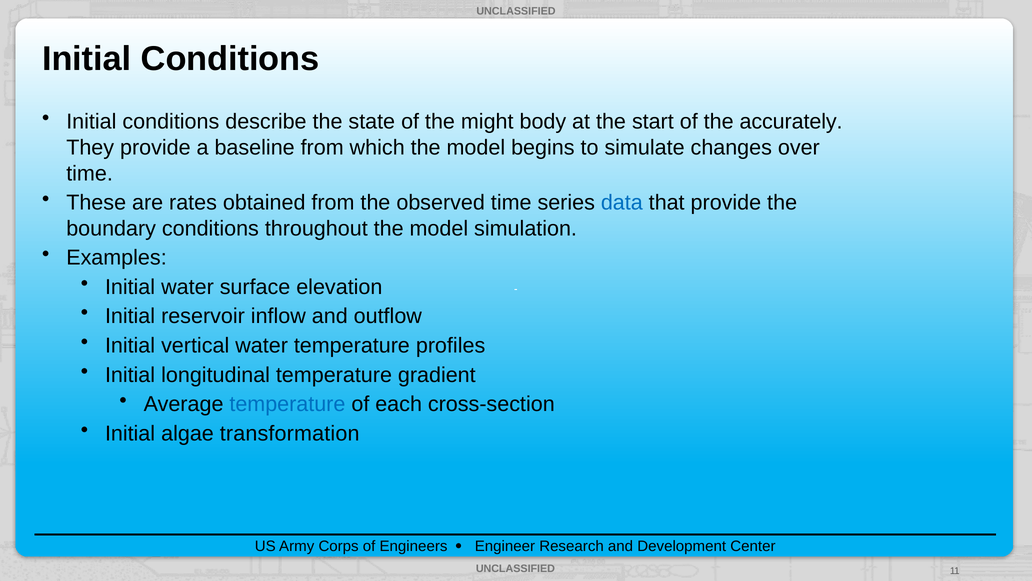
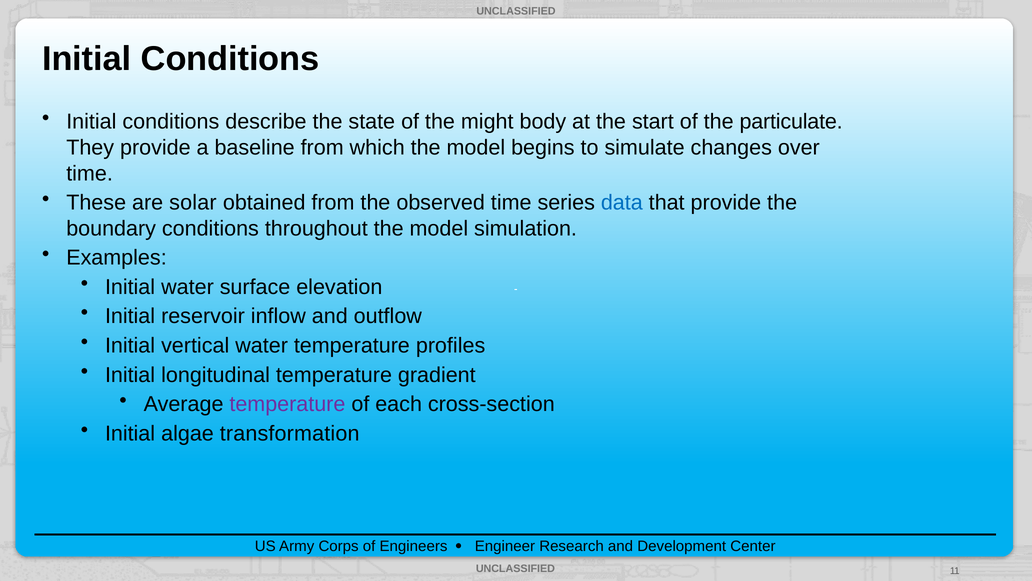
accurately: accurately -> particulate
rates: rates -> solar
temperature at (287, 404) colour: blue -> purple
